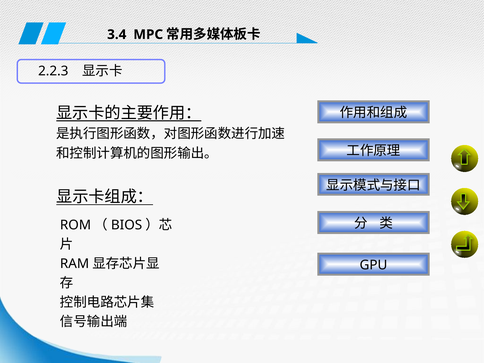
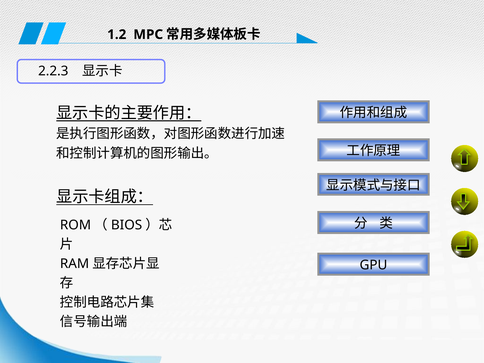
3.4: 3.4 -> 1.2
